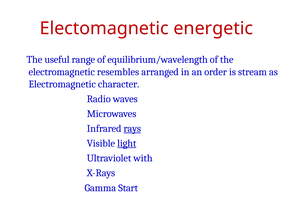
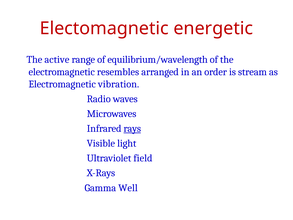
useful: useful -> active
character: character -> vibration
light underline: present -> none
with: with -> field
Start: Start -> Well
